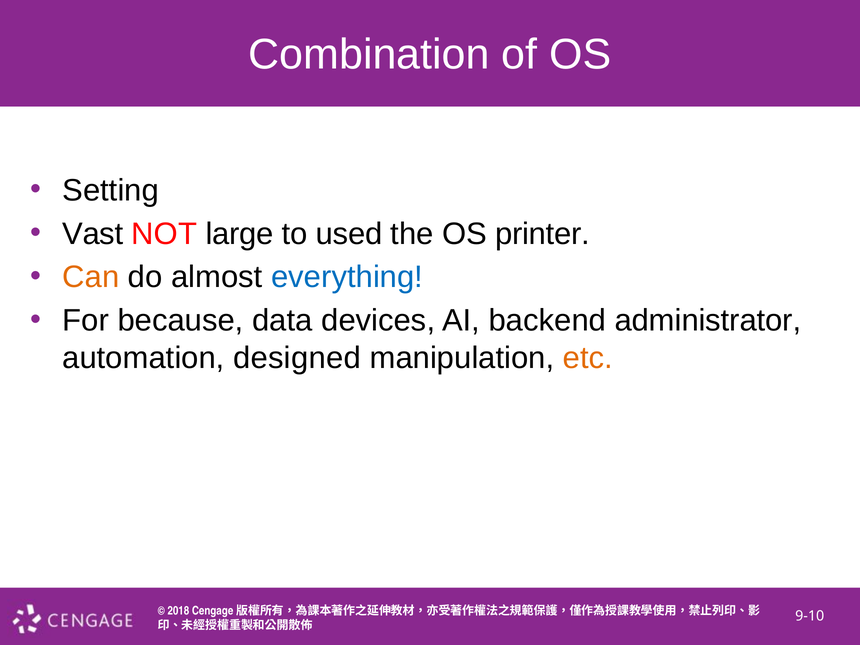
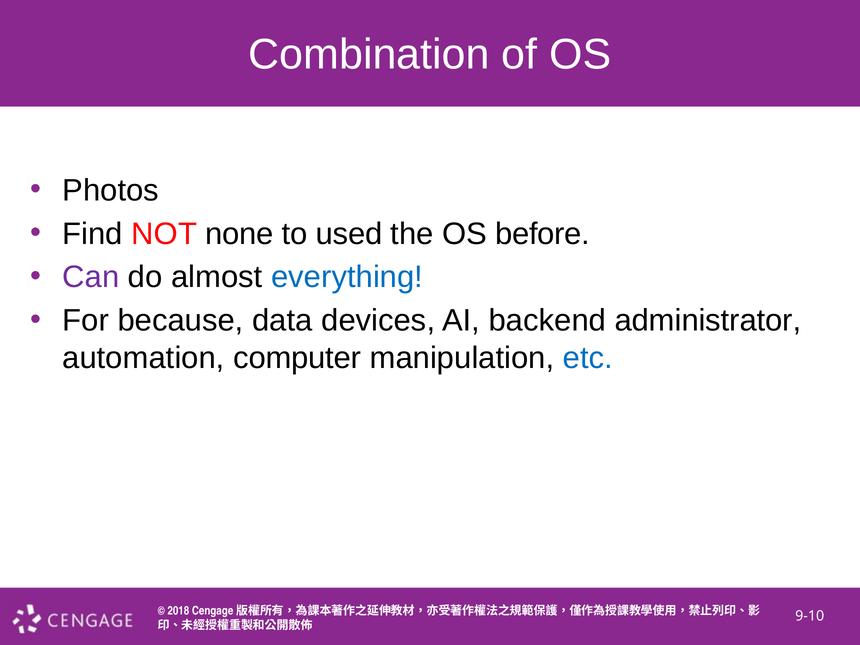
Setting: Setting -> Photos
Vast: Vast -> Find
large: large -> none
printer: printer -> before
Can colour: orange -> purple
designed: designed -> computer
etc colour: orange -> blue
